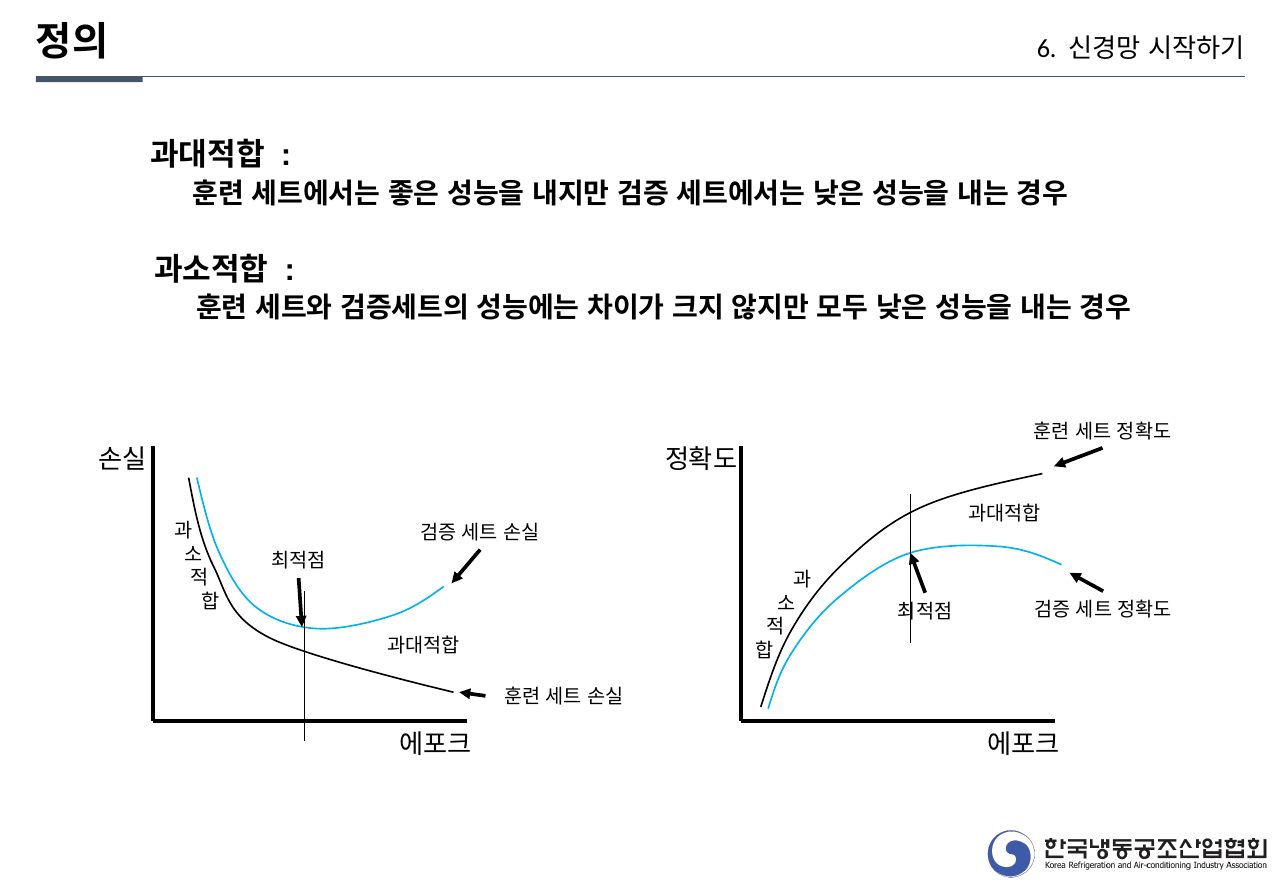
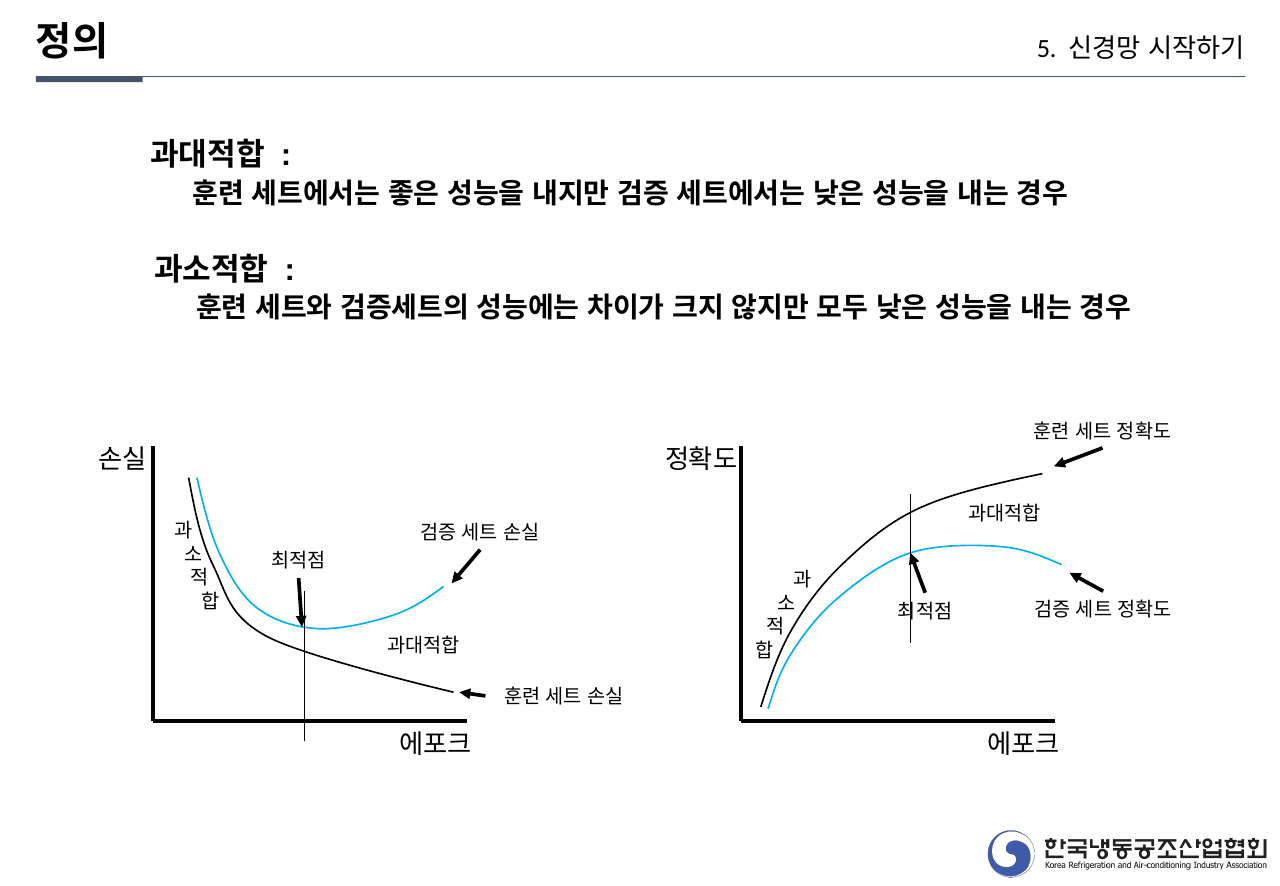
6: 6 -> 5
